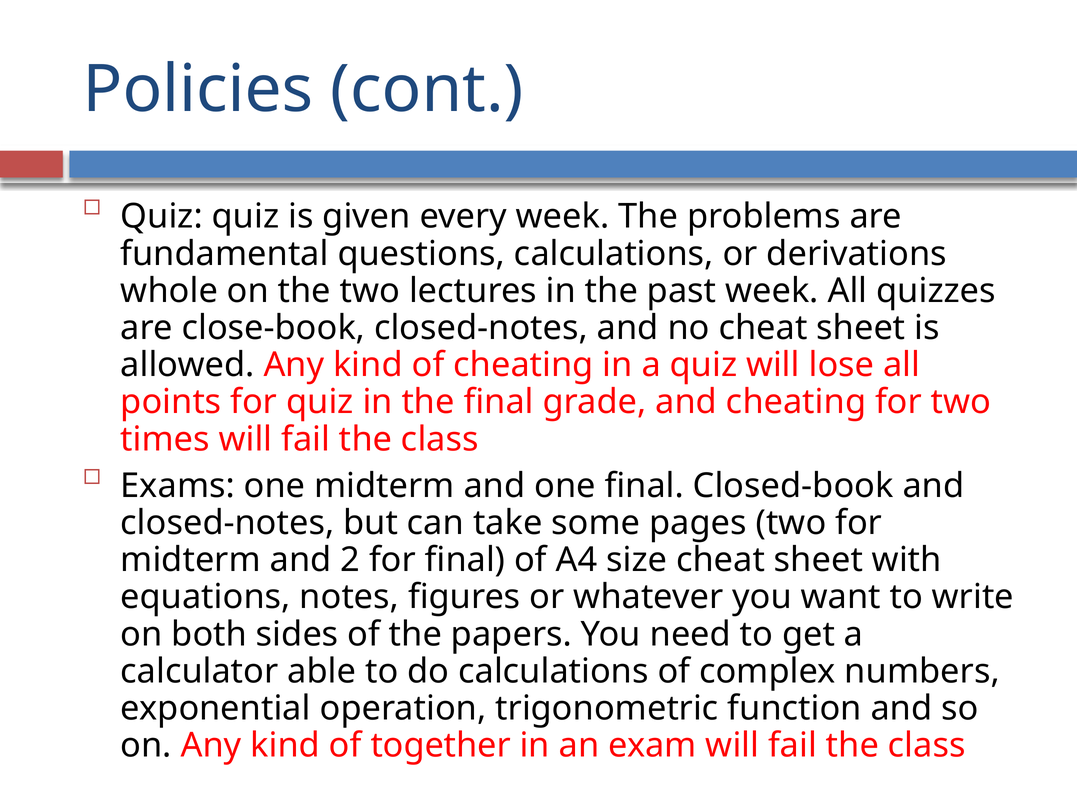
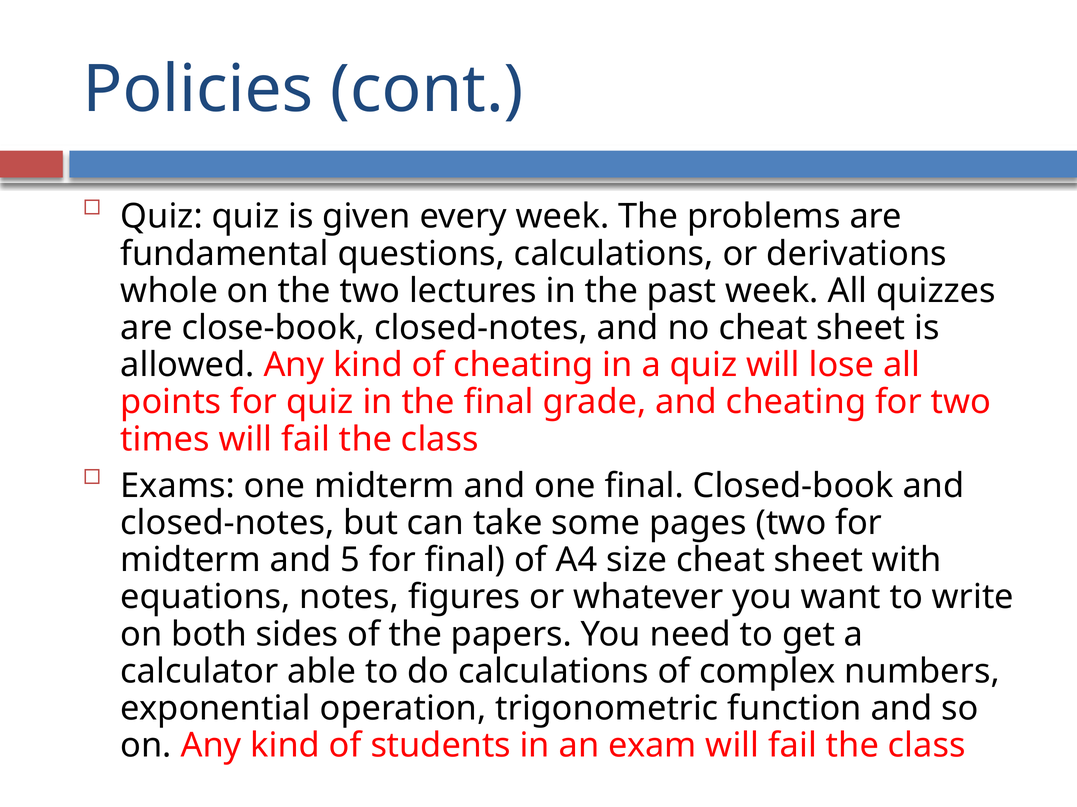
2: 2 -> 5
together: together -> students
